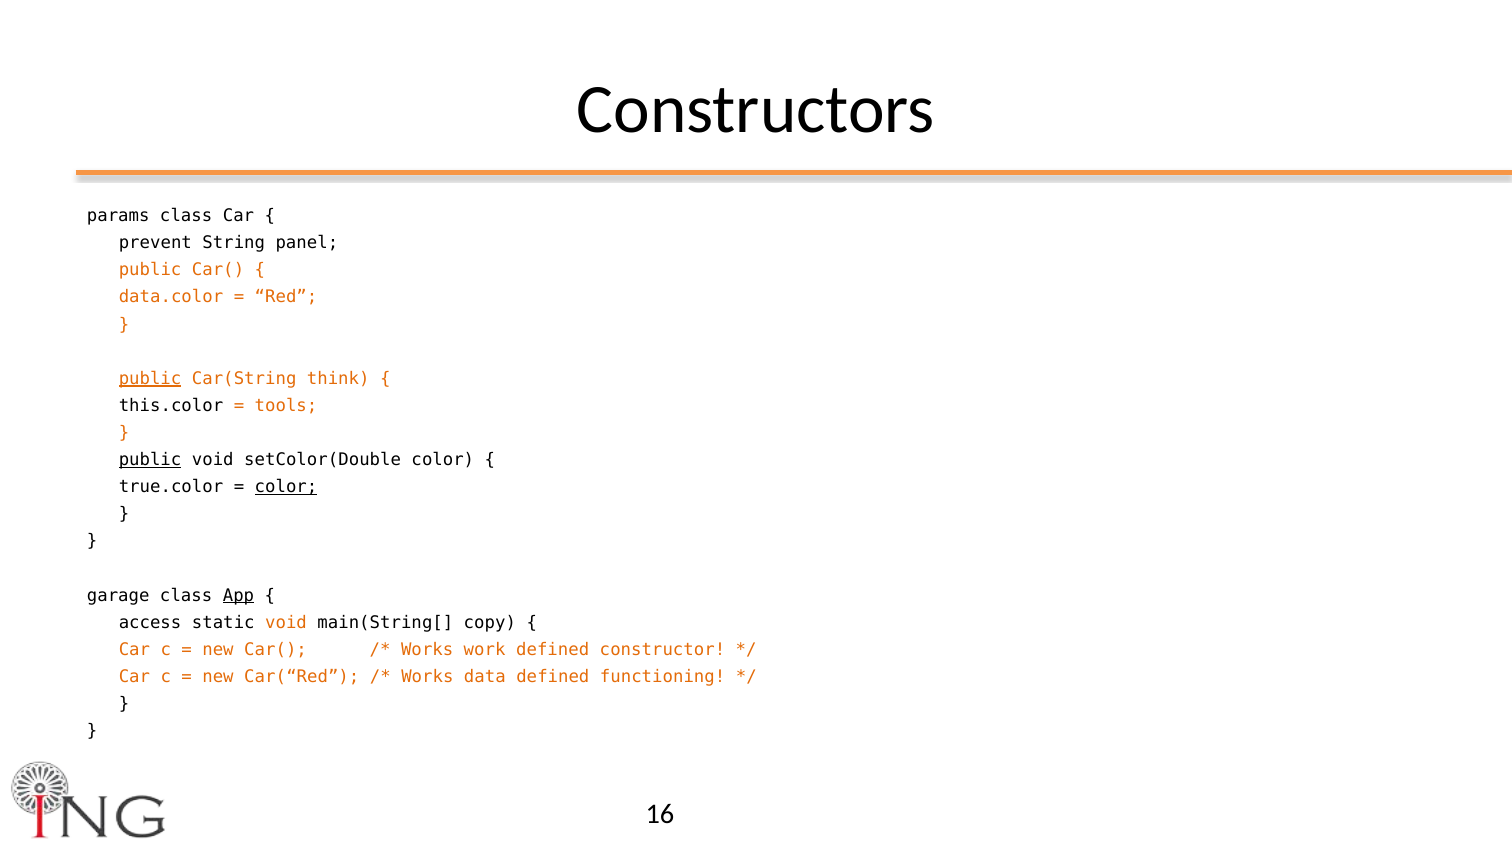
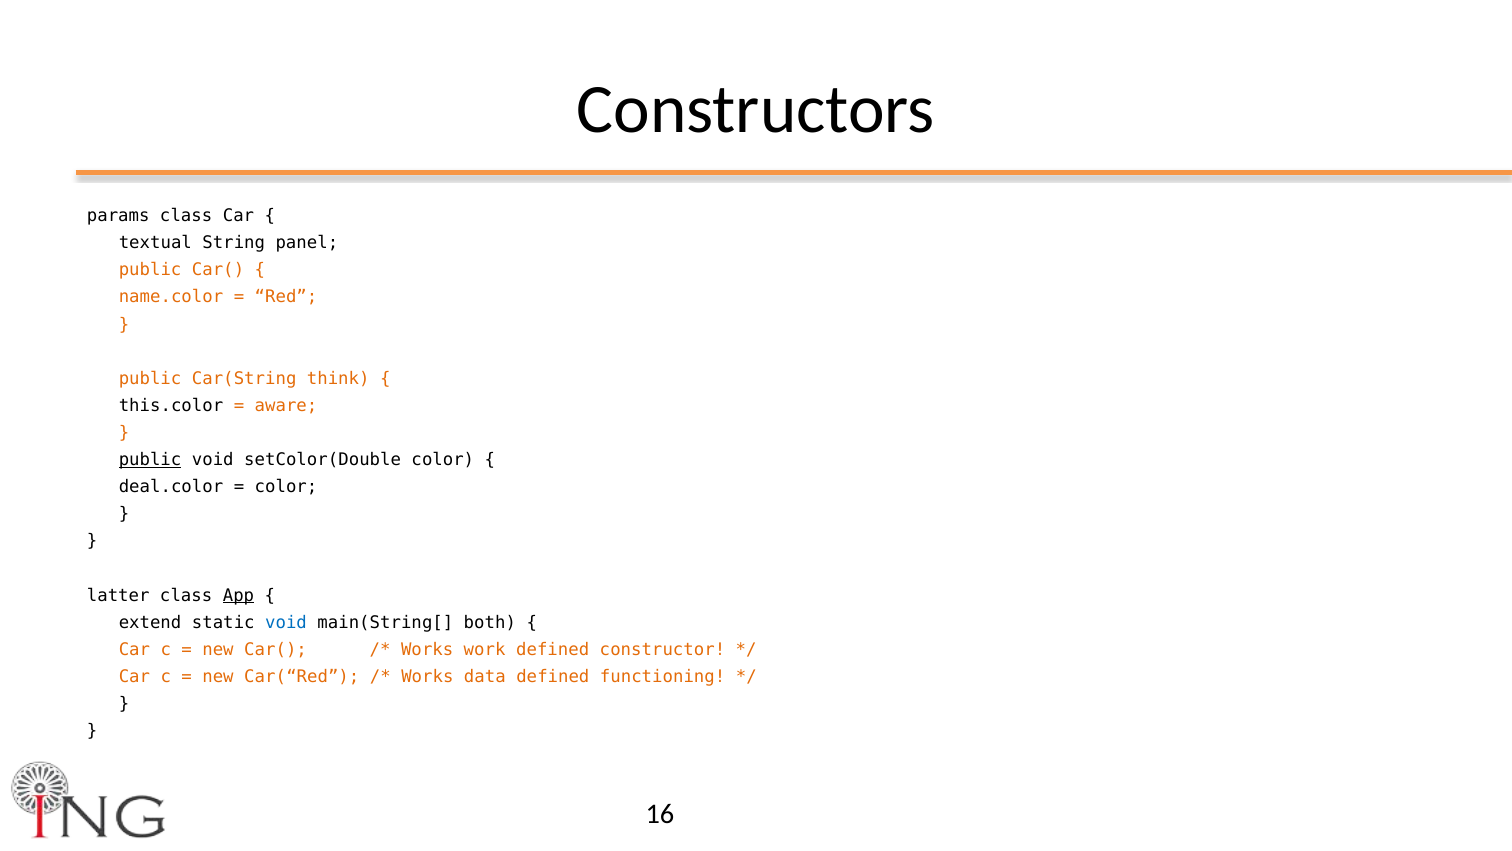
prevent: prevent -> textual
data.color: data.color -> name.color
public at (150, 378) underline: present -> none
tools: tools -> aware
true.color: true.color -> deal.color
color at (286, 487) underline: present -> none
garage: garage -> latter
access: access -> extend
void at (286, 622) colour: orange -> blue
copy: copy -> both
